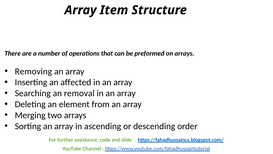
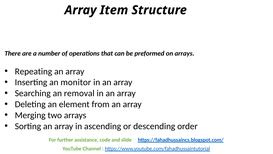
Removing: Removing -> Repeating
affected: affected -> monitor
